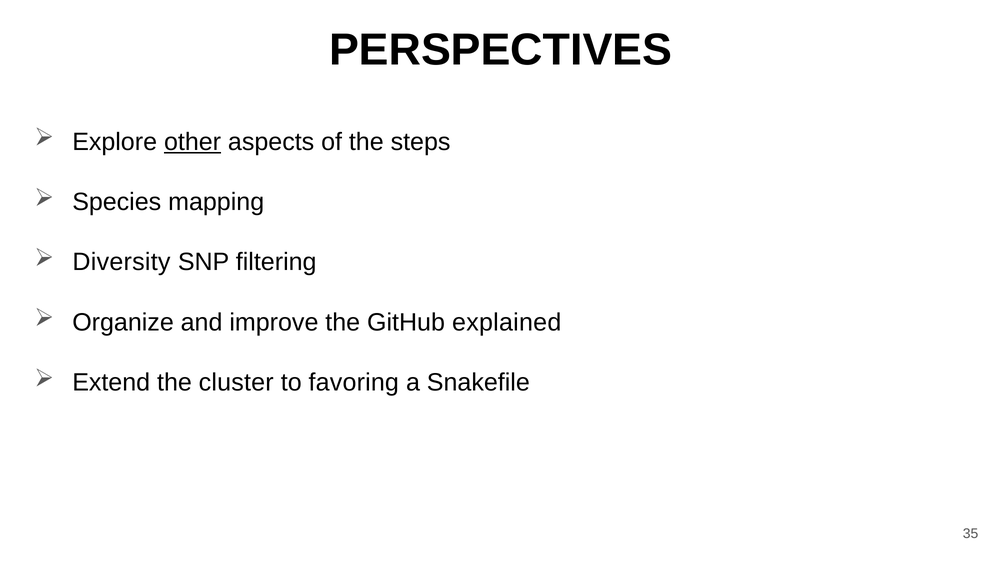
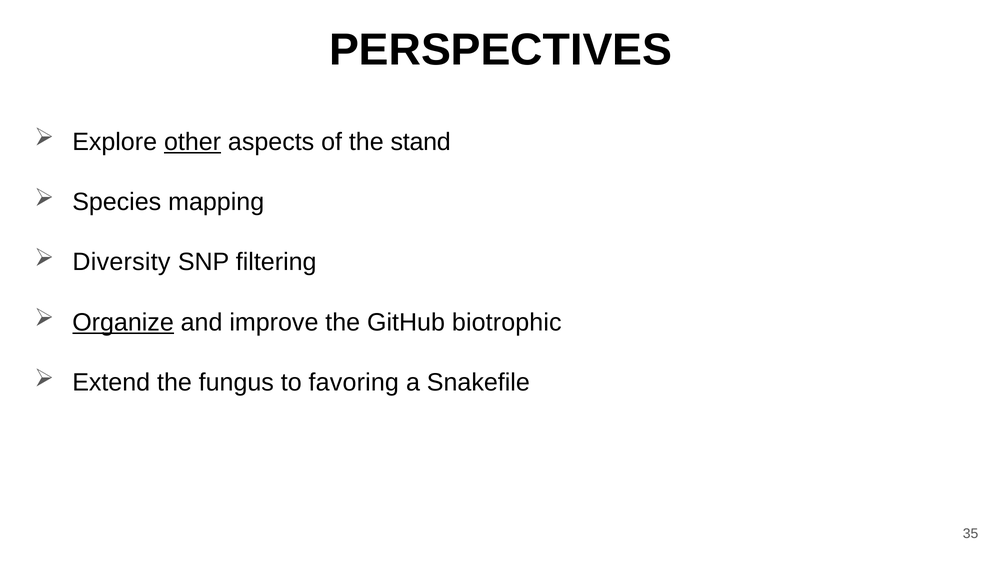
steps: steps -> stand
Organize underline: none -> present
explained: explained -> biotrophic
cluster: cluster -> fungus
